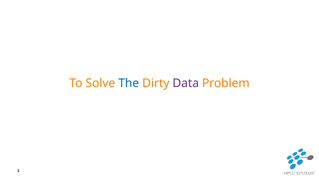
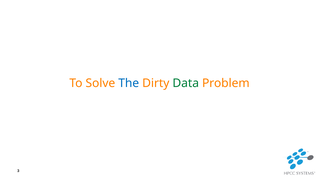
Data colour: purple -> green
